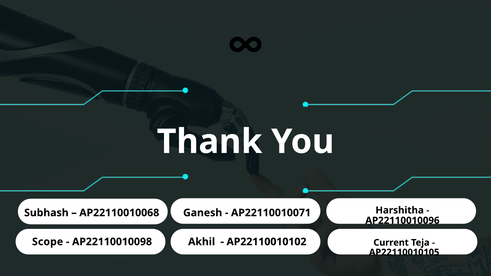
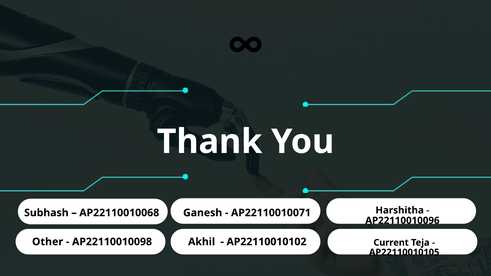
Scope: Scope -> Other
